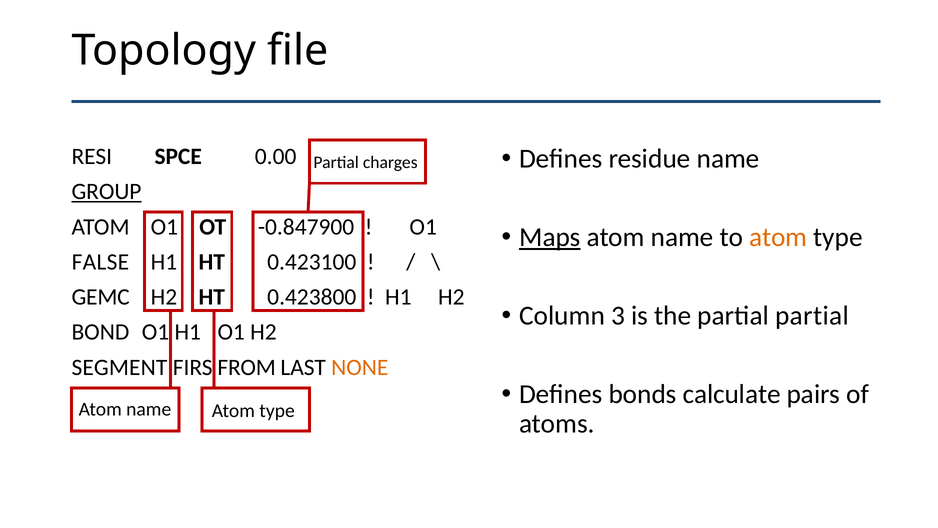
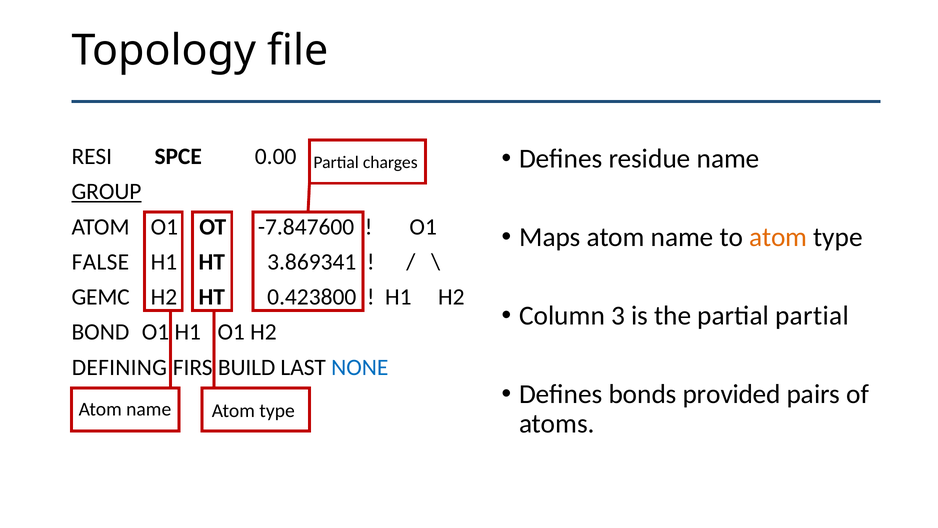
-0.847900: -0.847900 -> -7.847600
Maps underline: present -> none
0.423100: 0.423100 -> 3.869341
SEGMENT: SEGMENT -> DEFINING
FROM: FROM -> BUILD
NONE colour: orange -> blue
calculate: calculate -> provided
